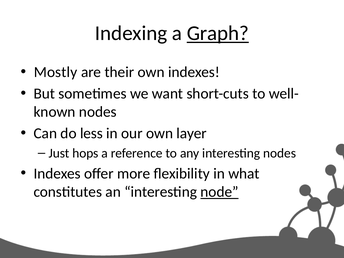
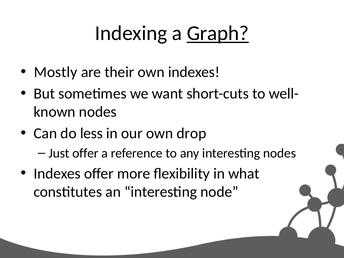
layer: layer -> drop
Just hops: hops -> offer
node underline: present -> none
